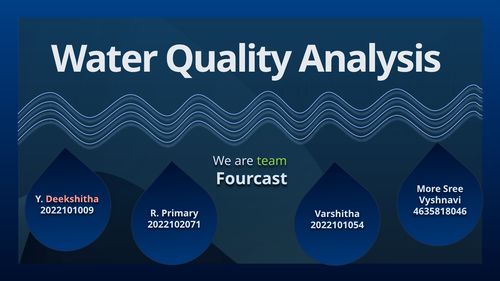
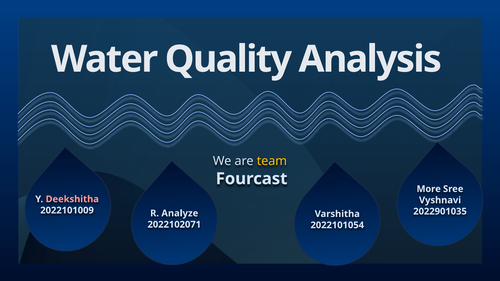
team colour: light green -> yellow
4635818046: 4635818046 -> 2022901035
Primary: Primary -> Analyze
